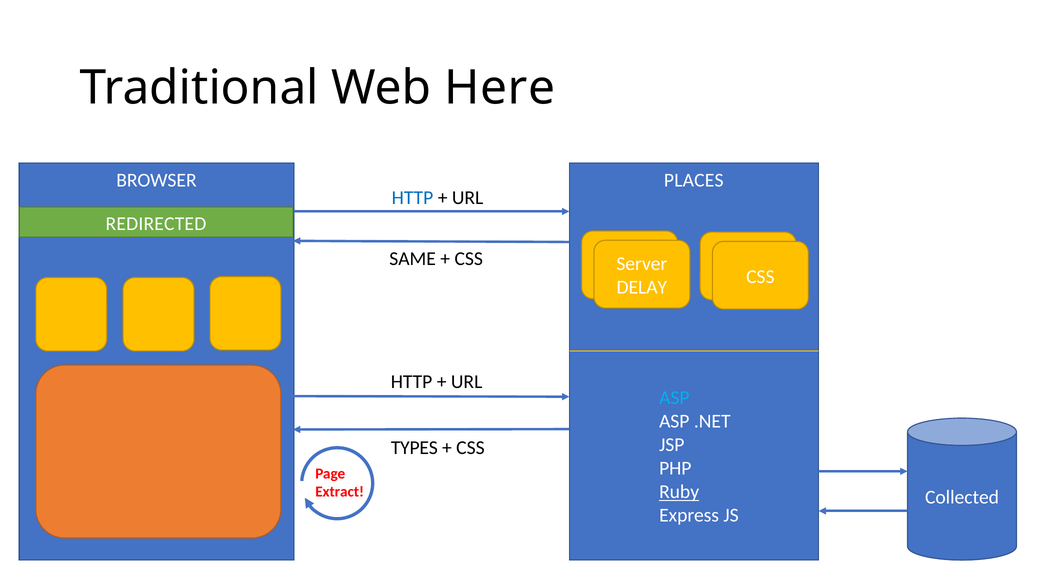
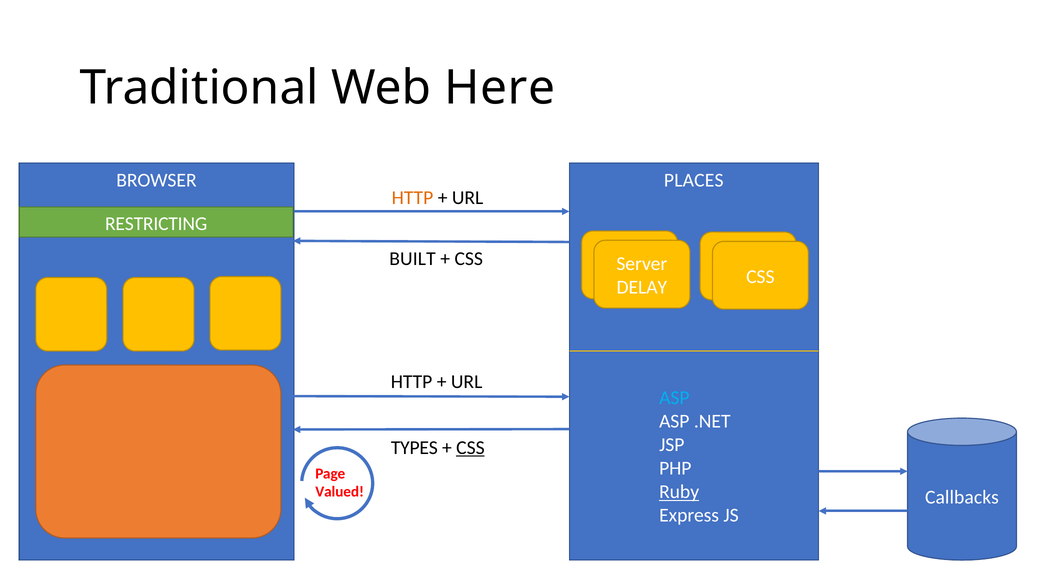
HTTP at (413, 198) colour: blue -> orange
REDIRECTED: REDIRECTED -> RESTRICTING
SAME: SAME -> BUILT
CSS at (470, 447) underline: none -> present
Extract: Extract -> Valued
Collected: Collected -> Callbacks
